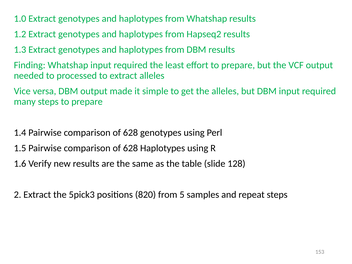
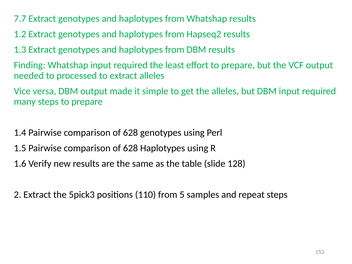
1.0: 1.0 -> 7.7
820: 820 -> 110
